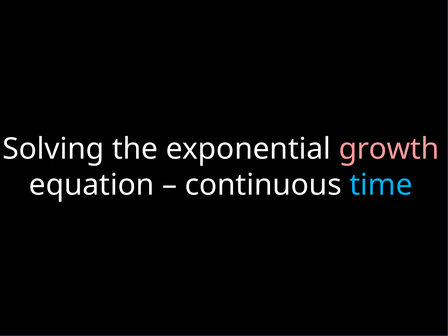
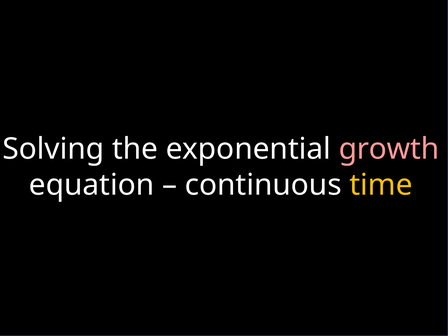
time colour: light blue -> yellow
